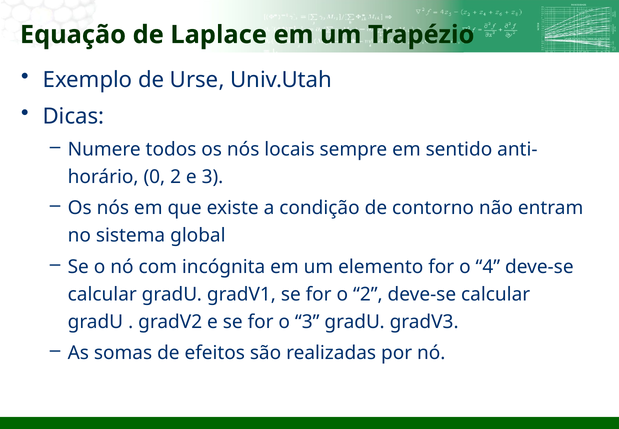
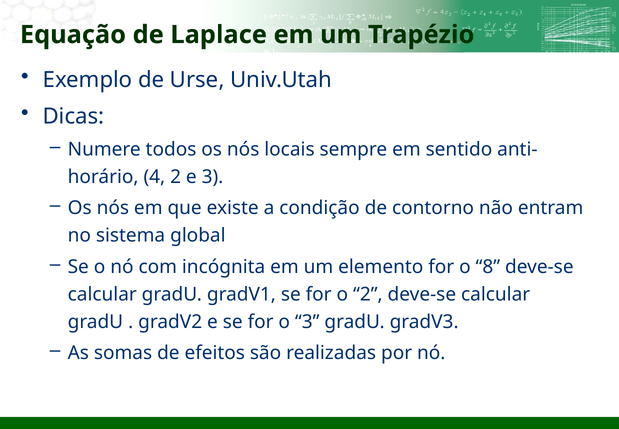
0: 0 -> 4
4: 4 -> 8
